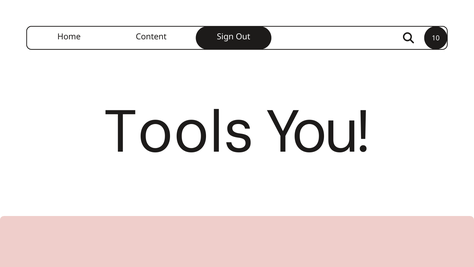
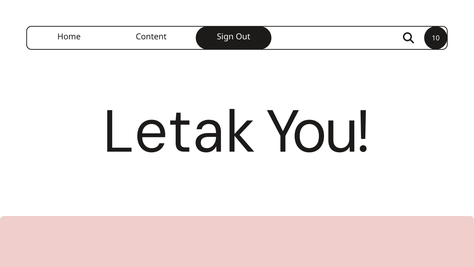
Tools: Tools -> Letak
